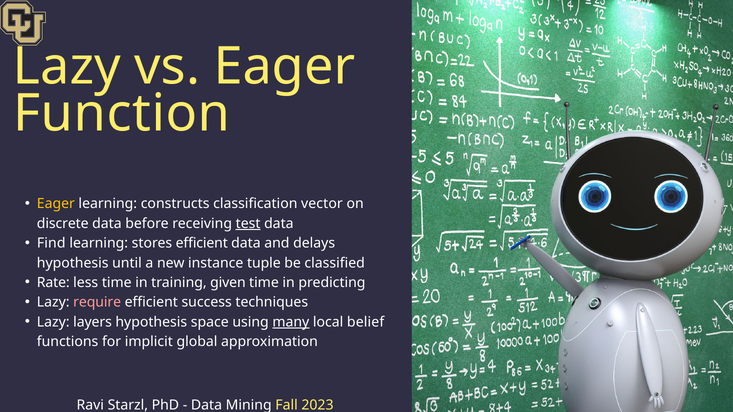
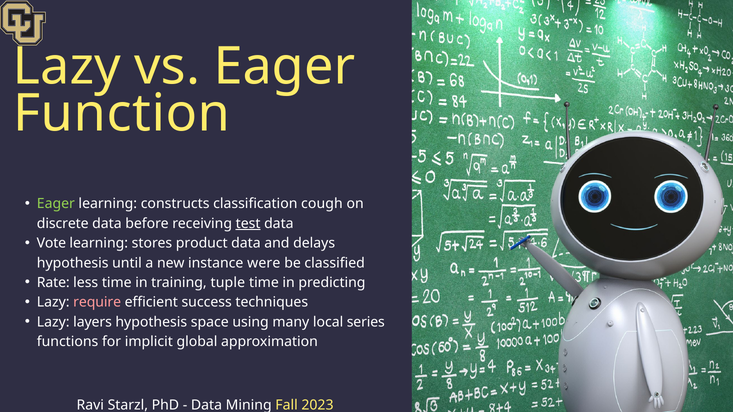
Eager at (56, 204) colour: yellow -> light green
vector: vector -> cough
Find: Find -> Vote
stores efficient: efficient -> product
tuple: tuple -> were
given: given -> tuple
many underline: present -> none
belief: belief -> series
